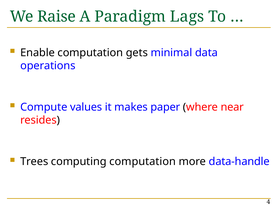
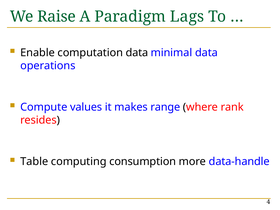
computation gets: gets -> data
paper: paper -> range
near: near -> rank
Trees: Trees -> Table
computing computation: computation -> consumption
